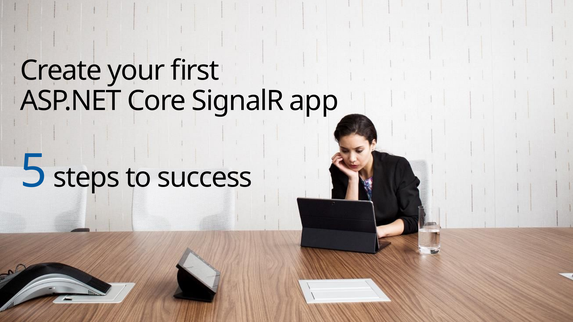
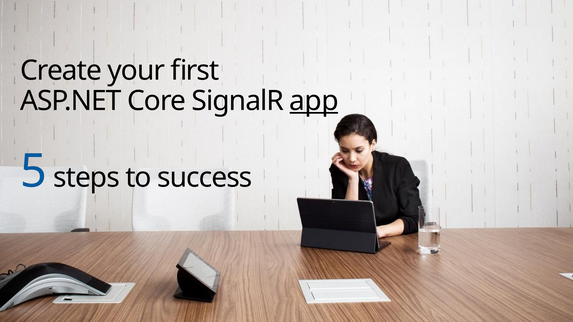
app underline: none -> present
